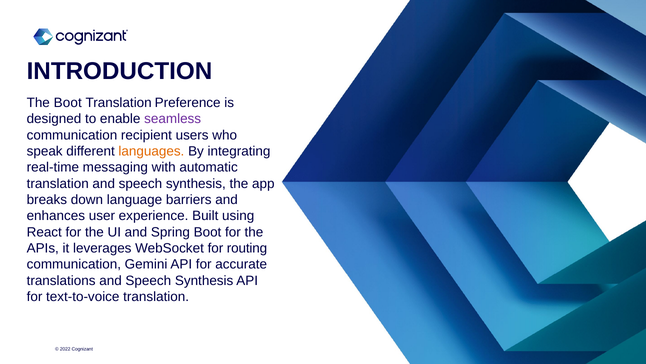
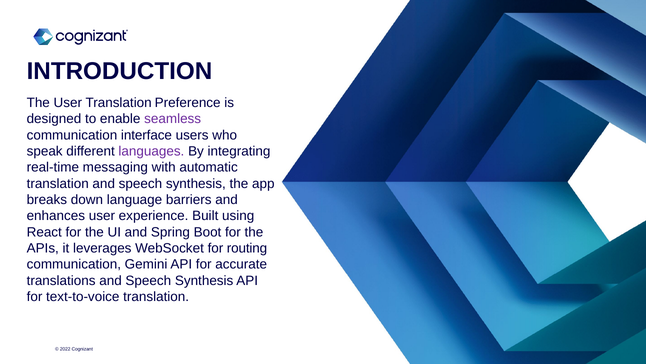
The Boot: Boot -> User
recipient: recipient -> interface
languages colour: orange -> purple
